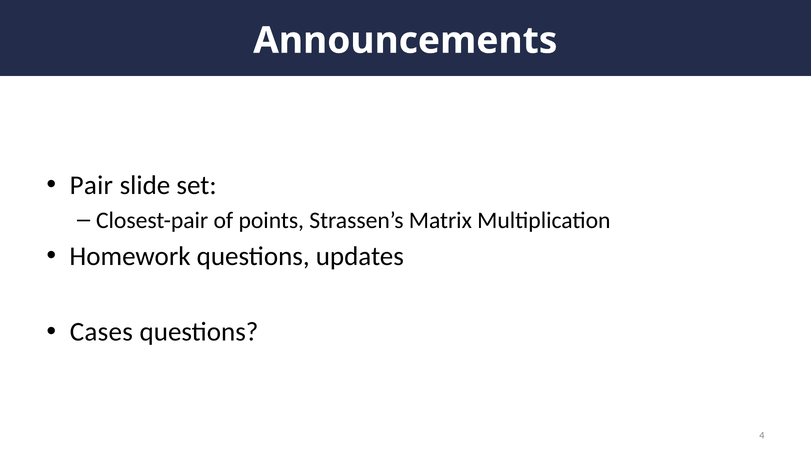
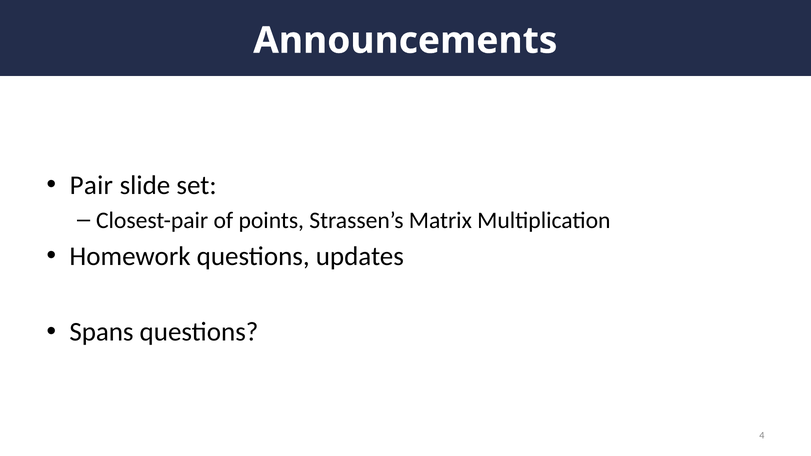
Cases: Cases -> Spans
